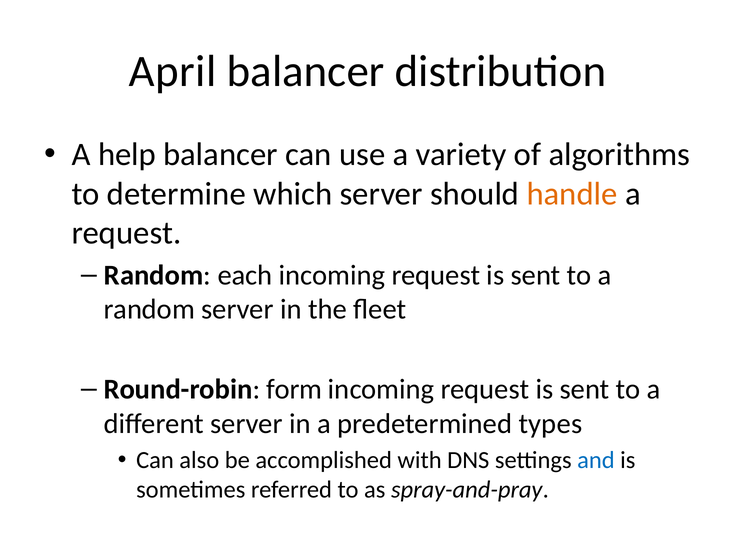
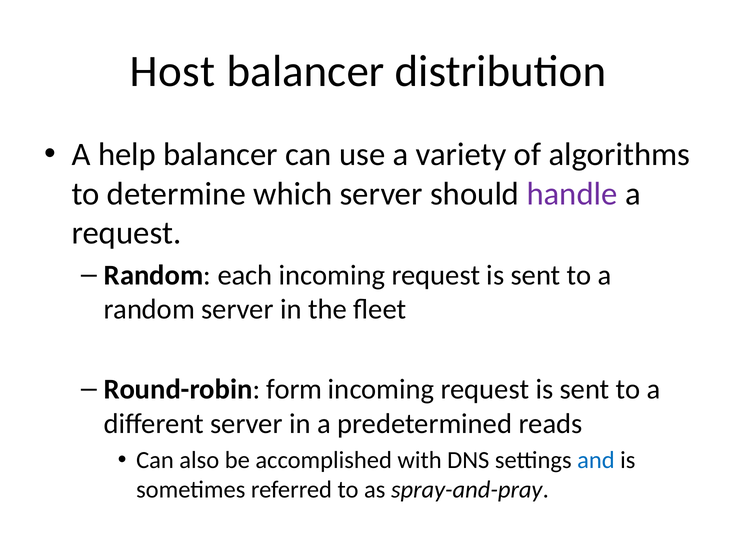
April: April -> Host
handle colour: orange -> purple
types: types -> reads
